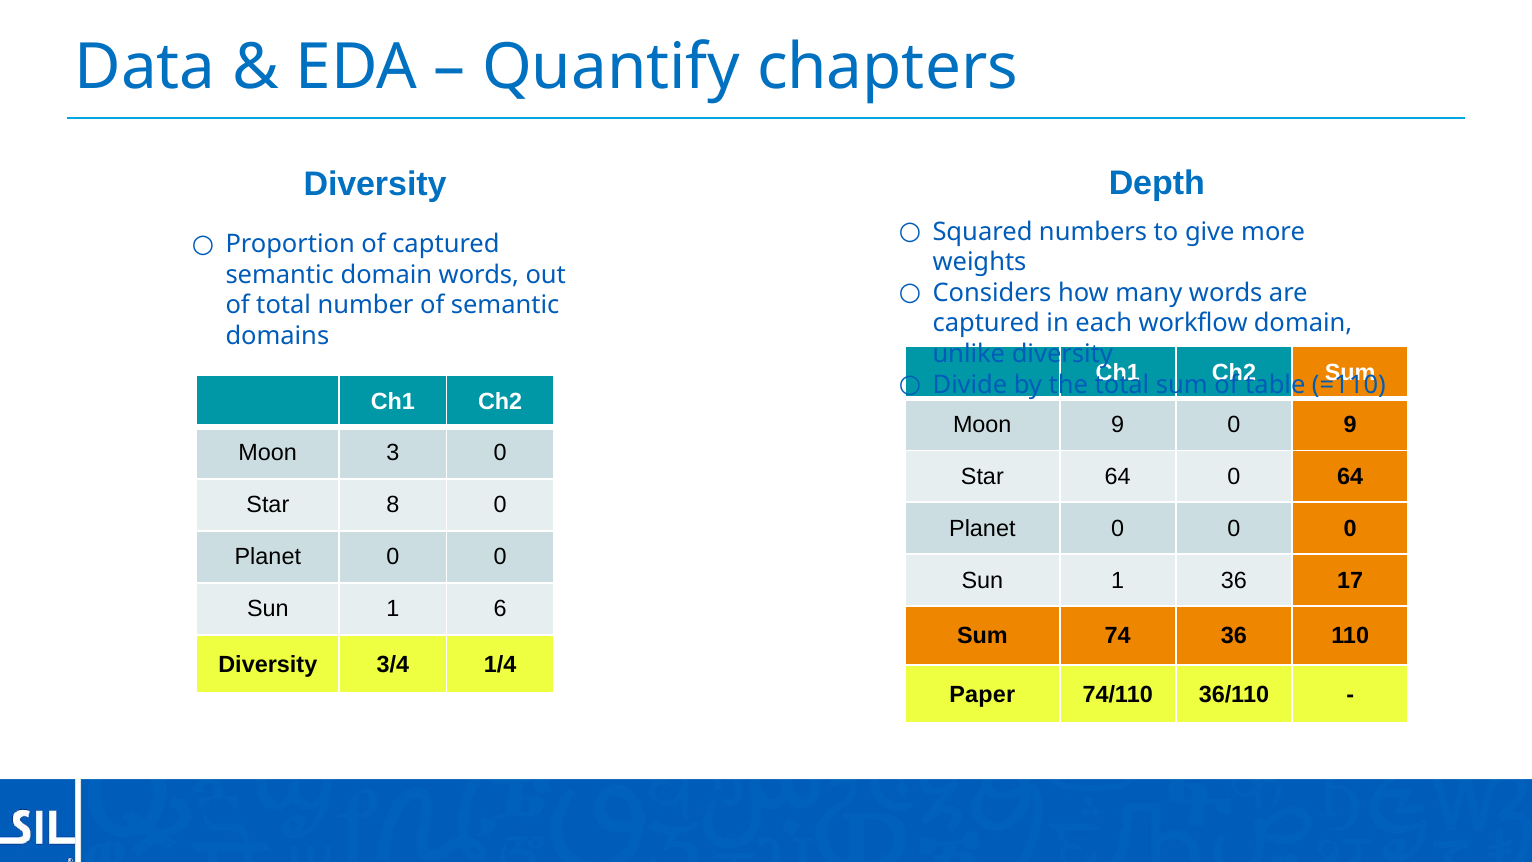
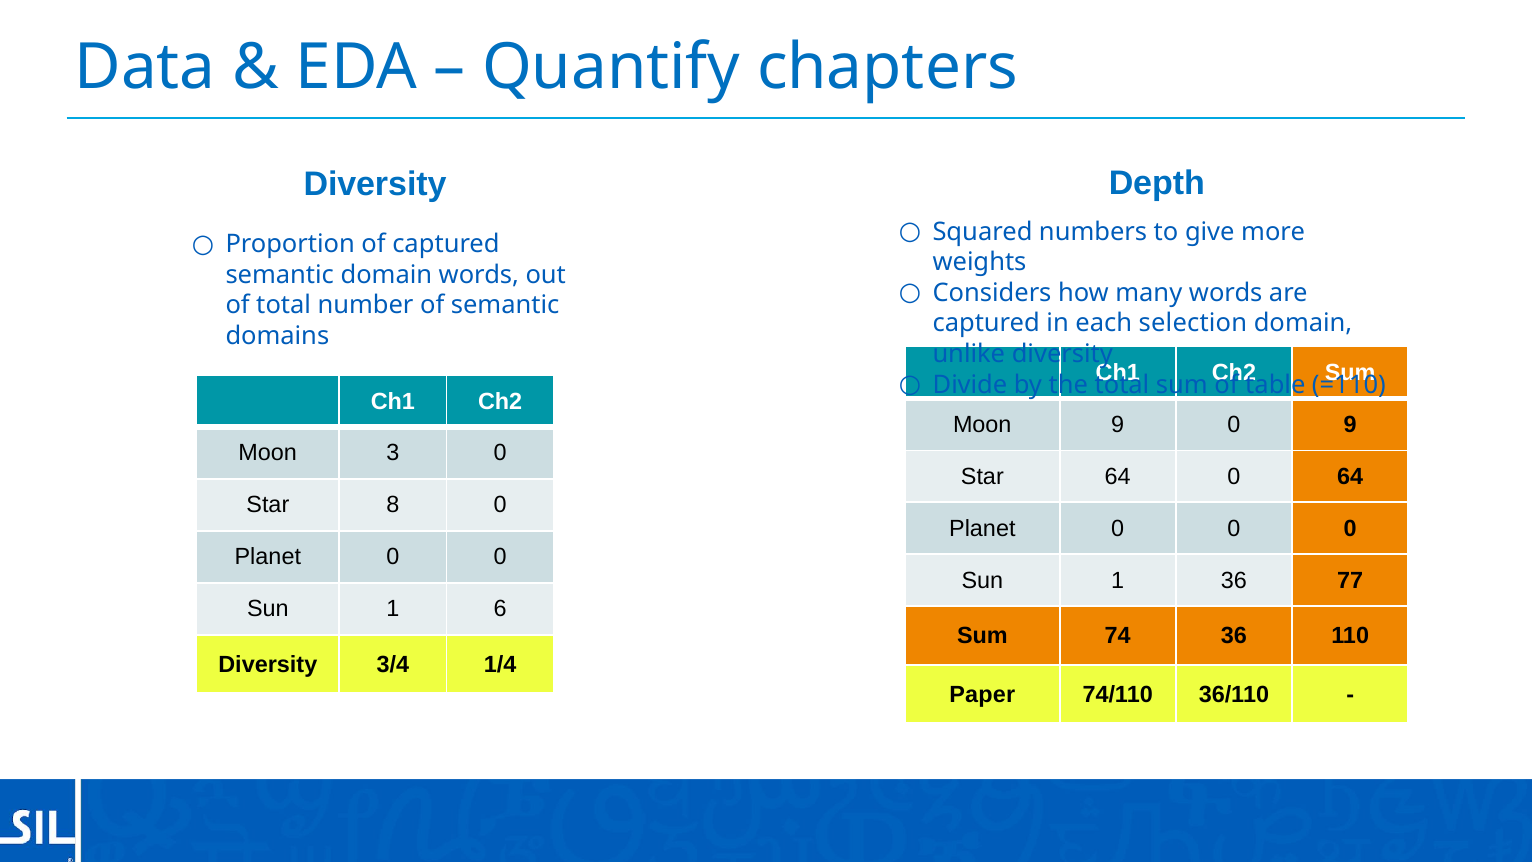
workflow: workflow -> selection
17: 17 -> 77
